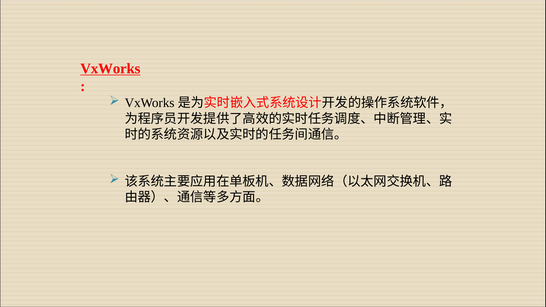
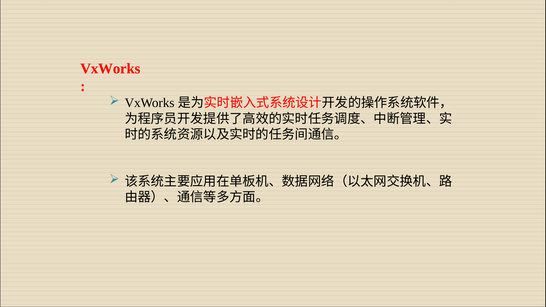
VxWorks underline: present -> none
